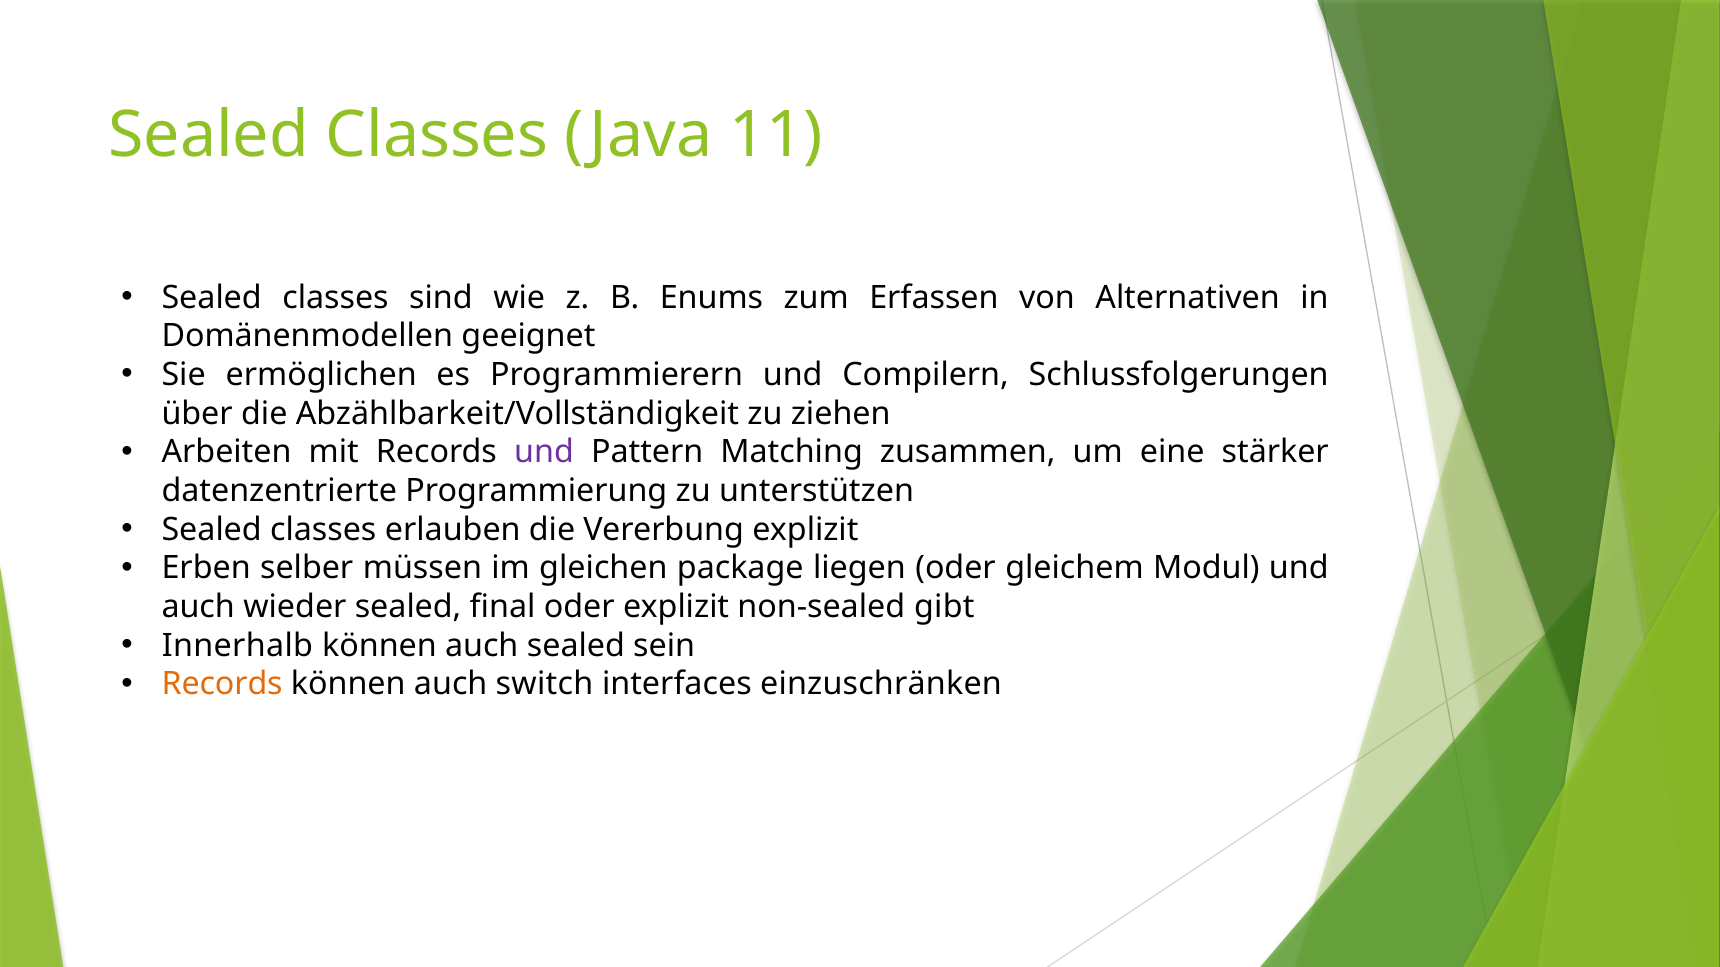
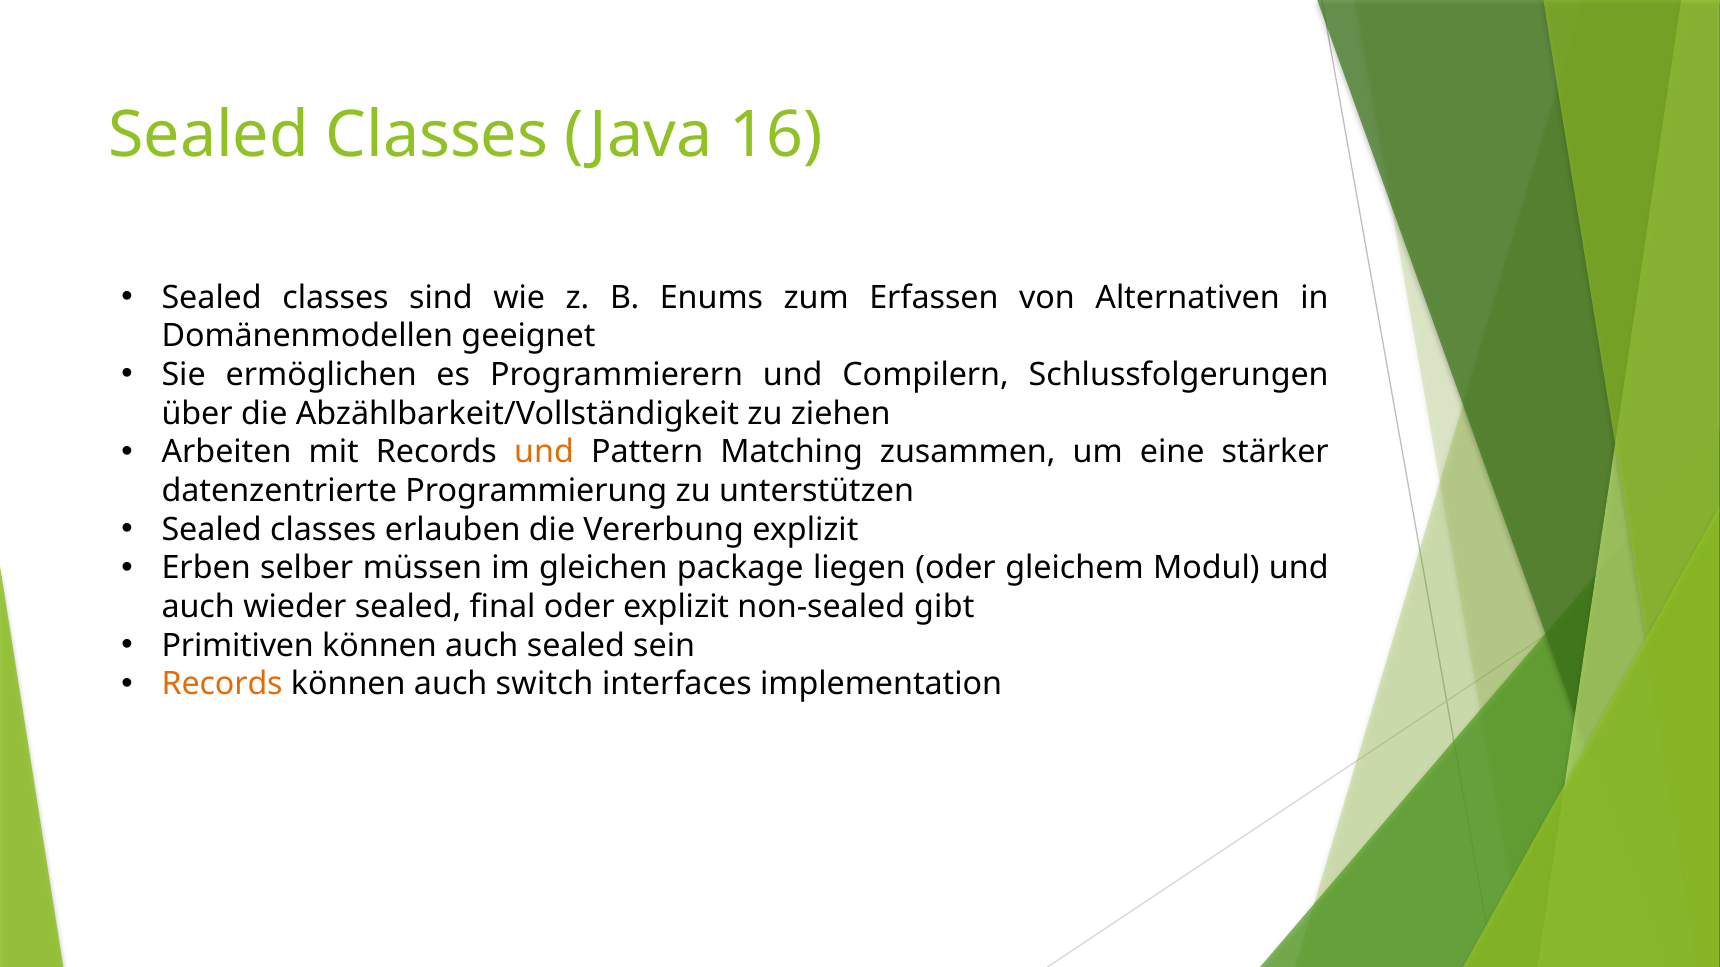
11: 11 -> 16
und at (544, 452) colour: purple -> orange
Innerhalb: Innerhalb -> Primitiven
einzuschränken: einzuschränken -> implementation
